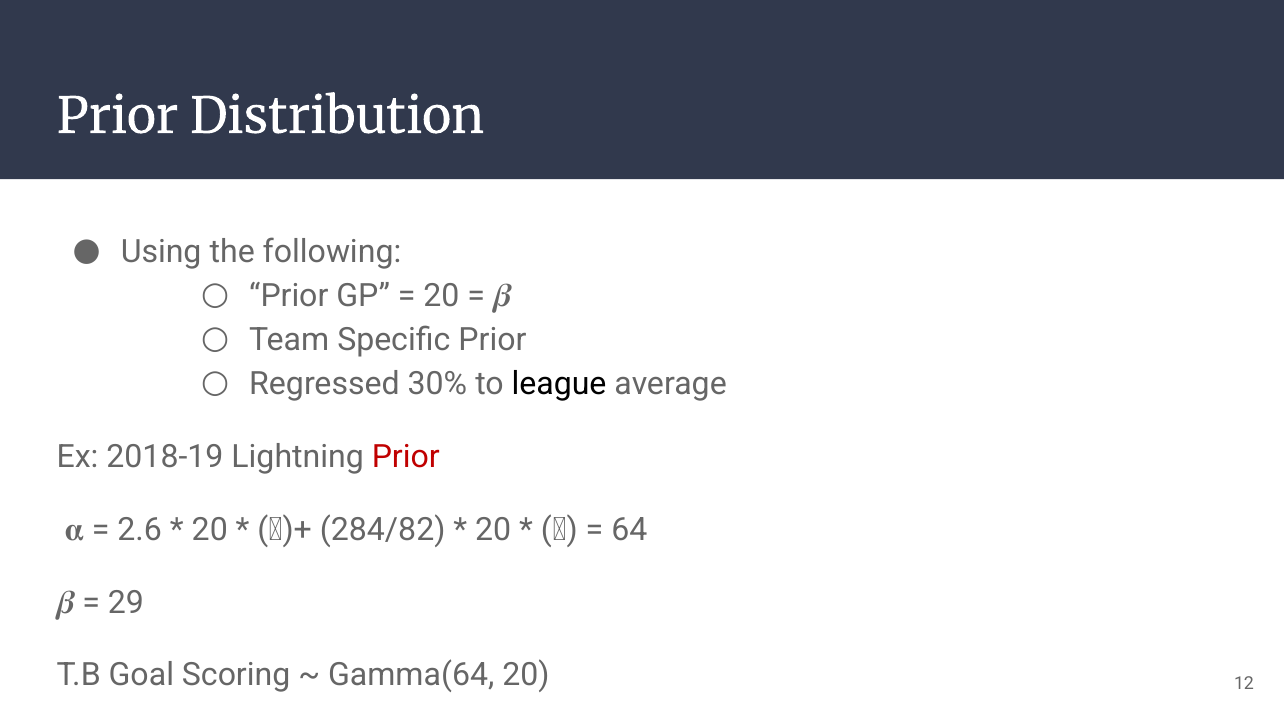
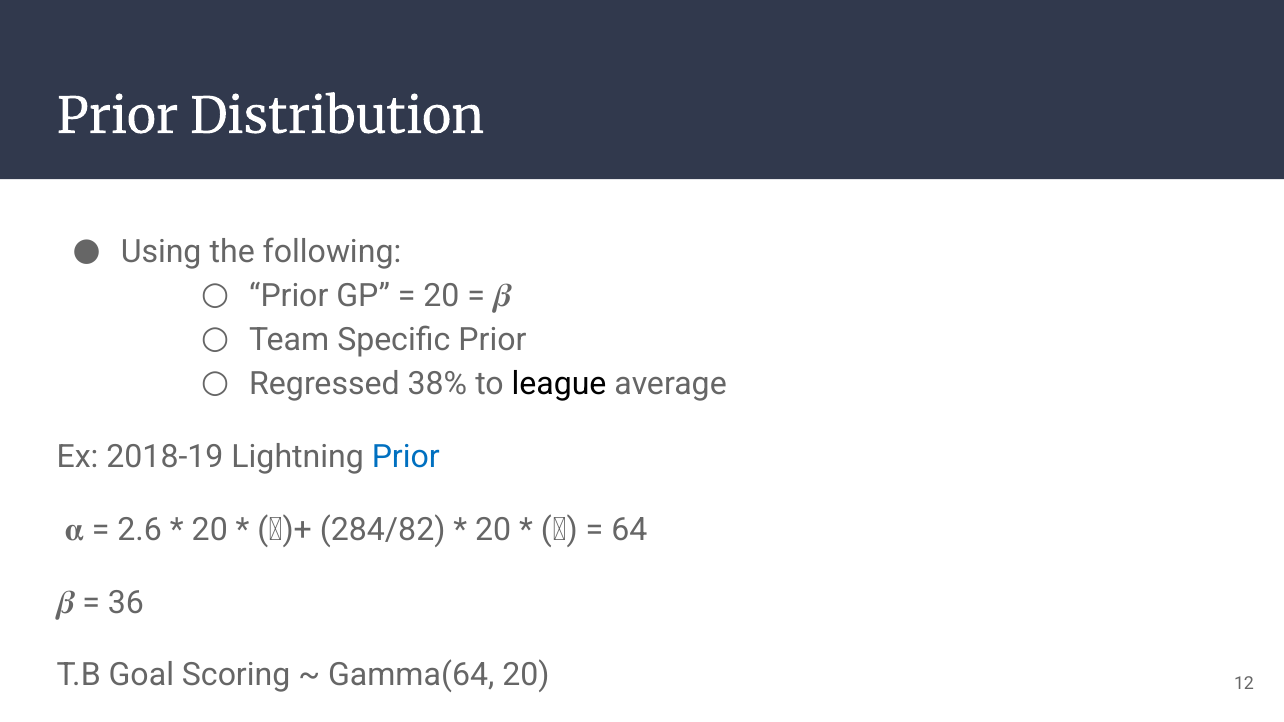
30%: 30% -> 38%
Prior at (406, 457) colour: red -> blue
29: 29 -> 36
